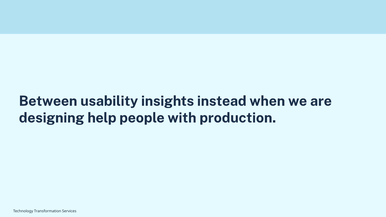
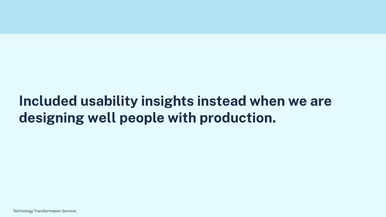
Between: Between -> Included
help: help -> well
